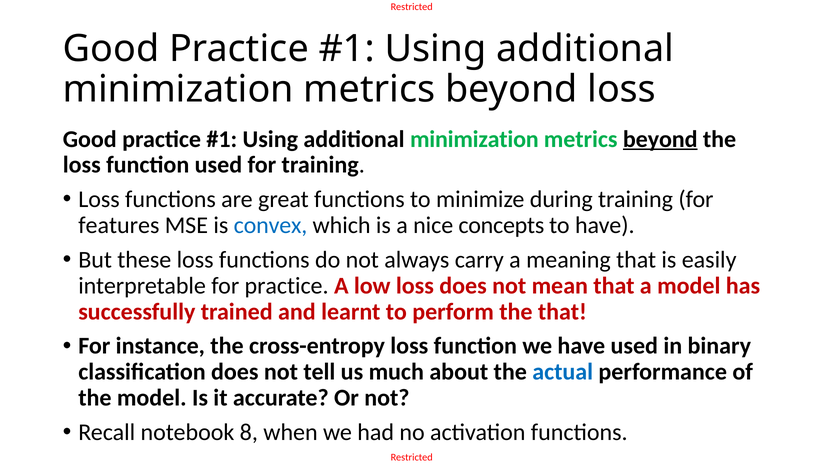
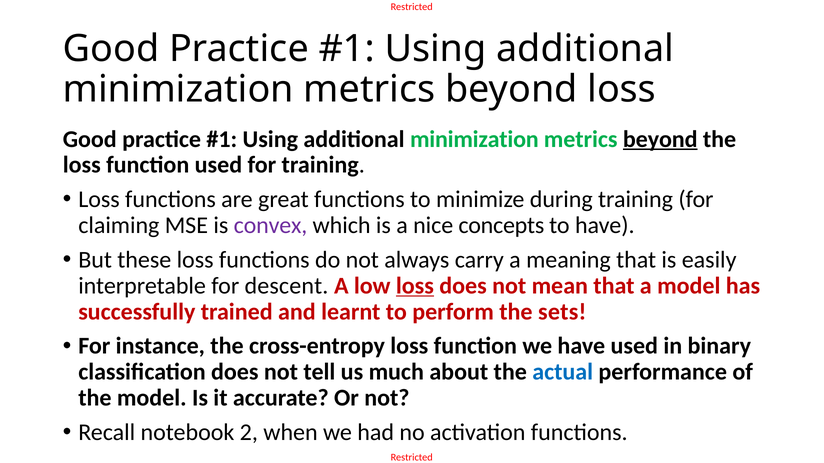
features: features -> claiming
convex colour: blue -> purple
for practice: practice -> descent
loss at (415, 286) underline: none -> present
the that: that -> sets
8: 8 -> 2
